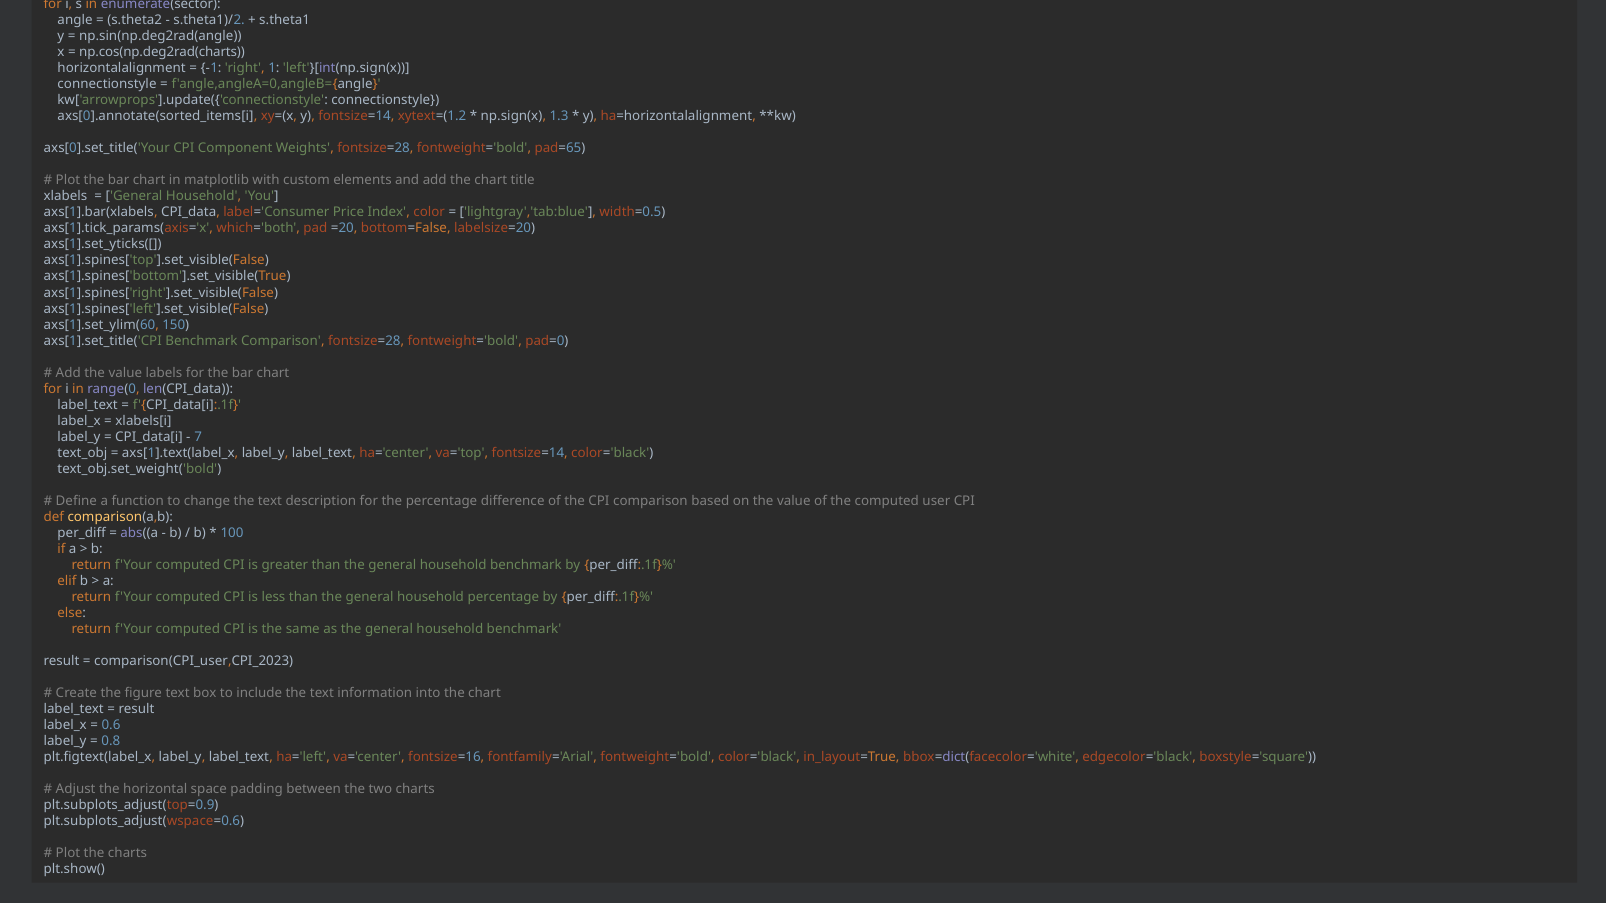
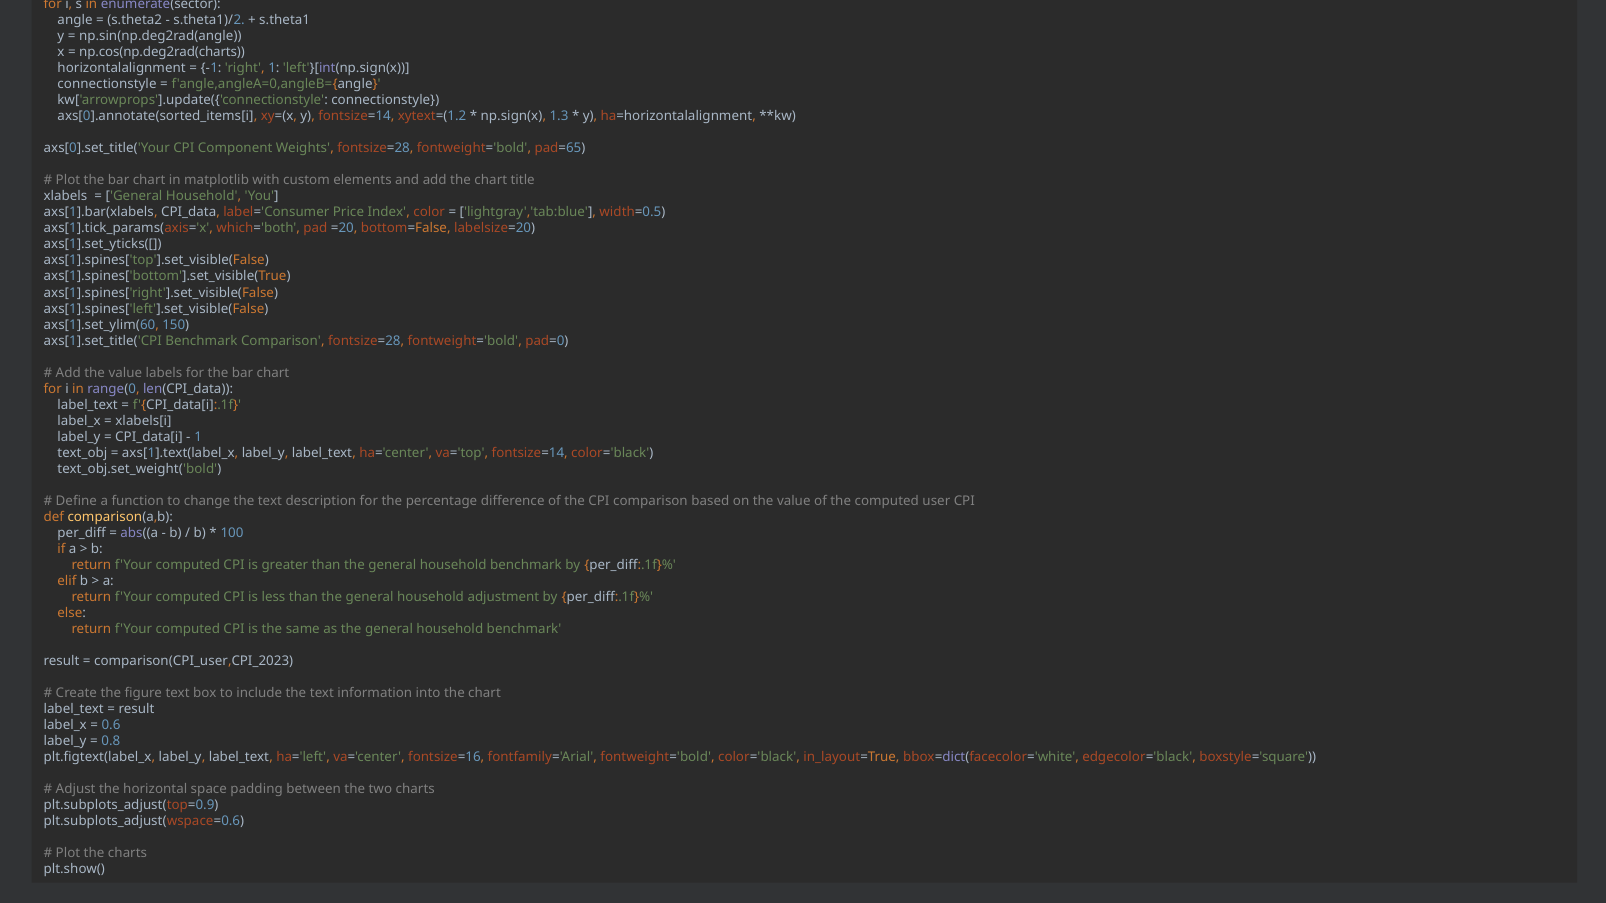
7 at (198, 437): 7 -> 1
household percentage: percentage -> adjustment
